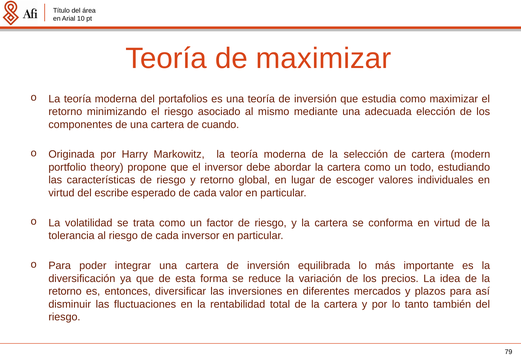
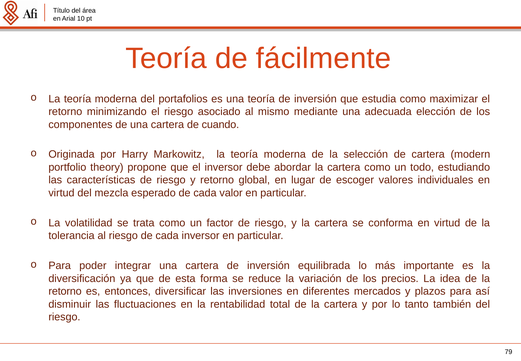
de maximizar: maximizar -> fácilmente
escribe: escribe -> mezcla
